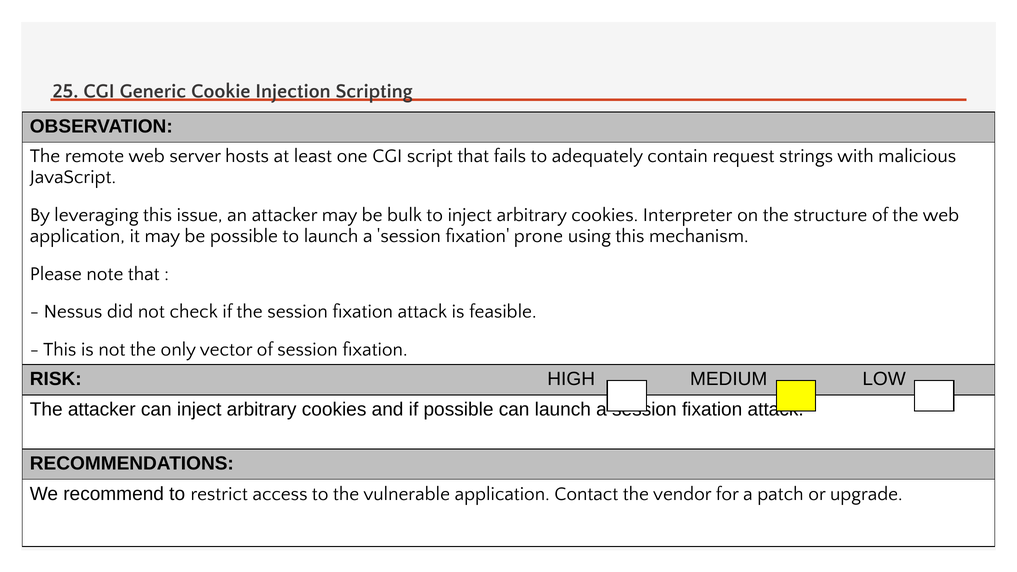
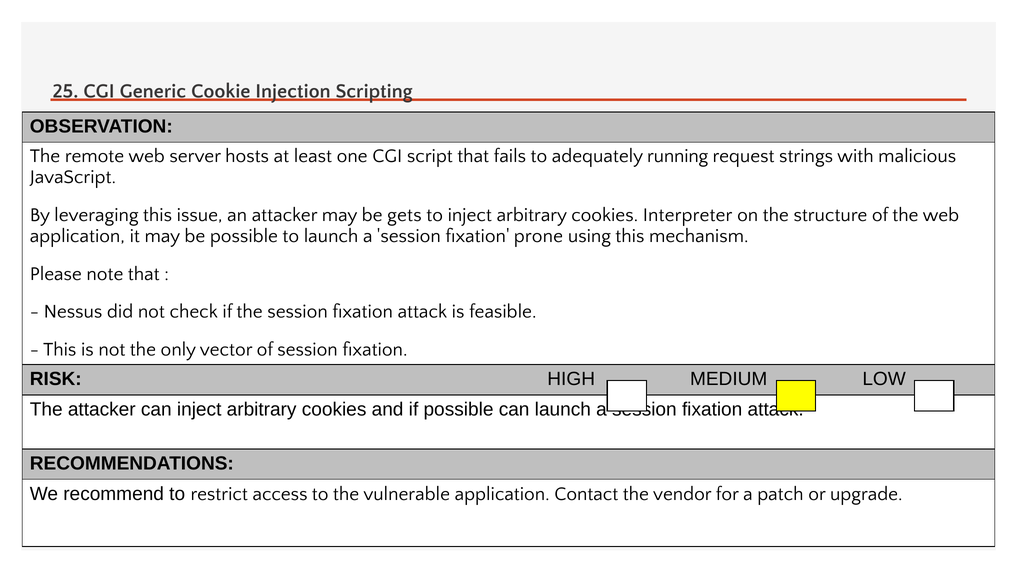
contain: contain -> running
bulk: bulk -> gets
